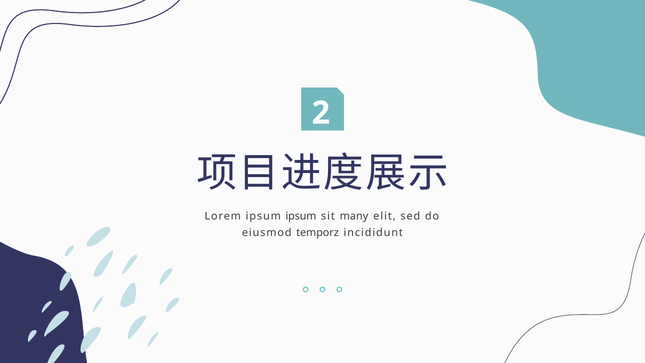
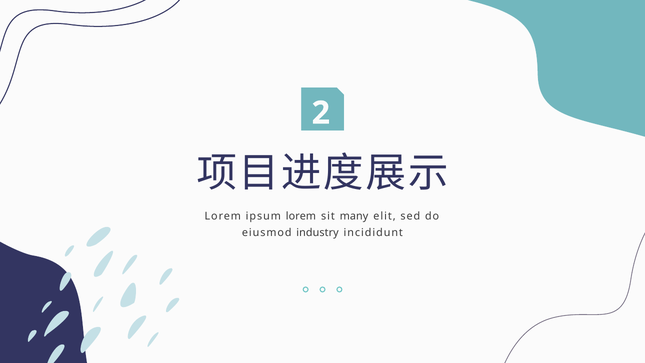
ipsum ipsum: ipsum -> lorem
temporz: temporz -> industry
